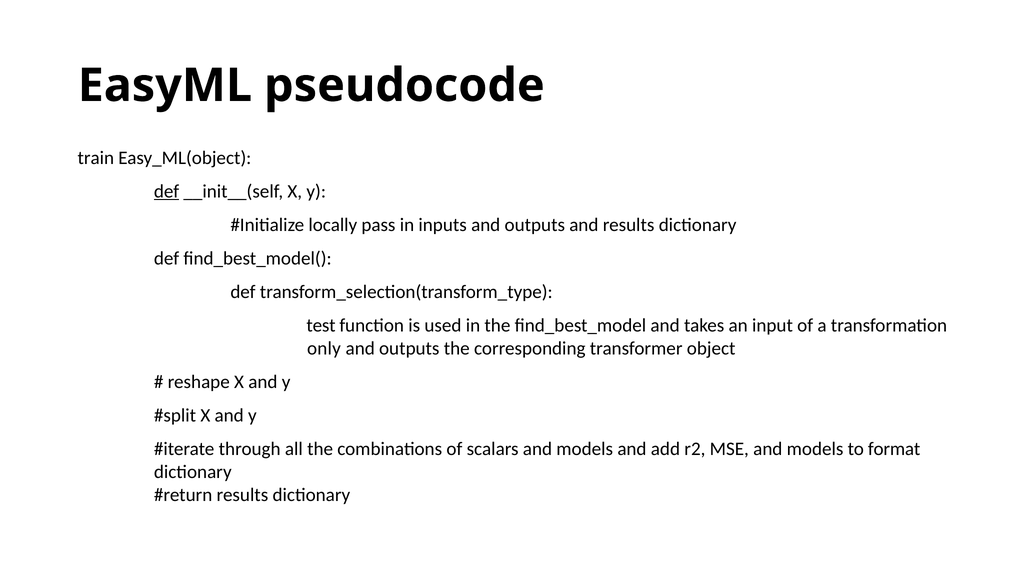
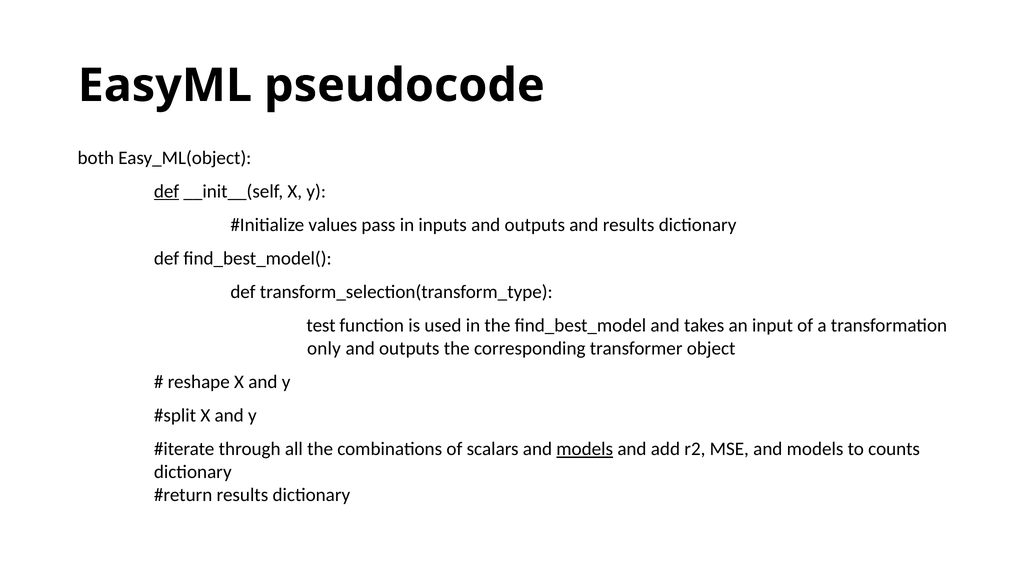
train: train -> both
locally: locally -> values
models at (585, 449) underline: none -> present
format: format -> counts
